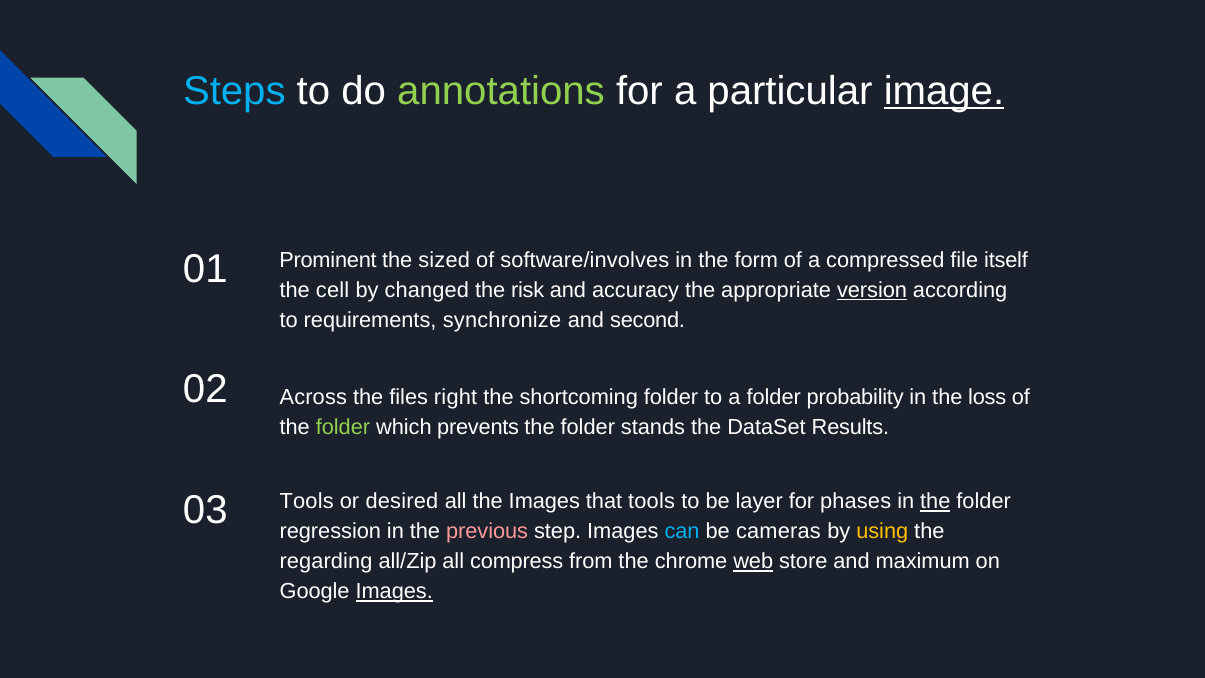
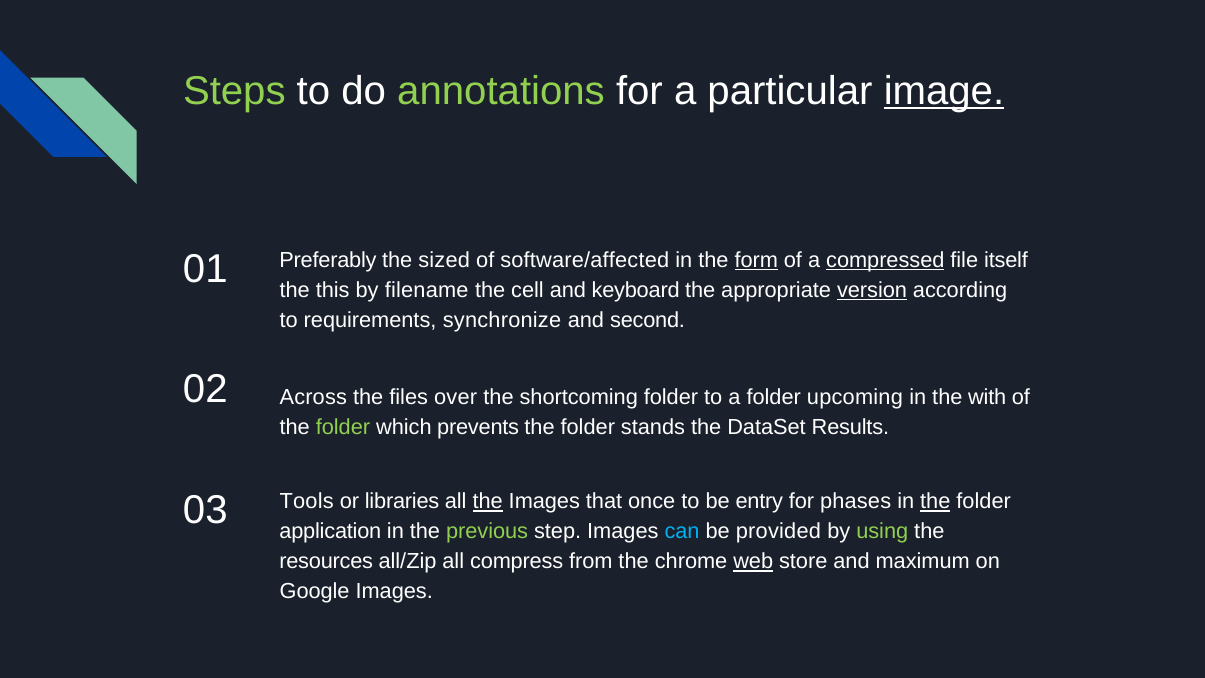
Steps colour: light blue -> light green
Prominent: Prominent -> Preferably
software/involves: software/involves -> software/affected
form underline: none -> present
compressed underline: none -> present
cell: cell -> this
changed: changed -> filename
risk: risk -> cell
accuracy: accuracy -> keyboard
right: right -> over
probability: probability -> upcoming
loss: loss -> with
desired: desired -> libraries
the at (488, 501) underline: none -> present
that tools: tools -> once
layer: layer -> entry
regression: regression -> application
previous colour: pink -> light green
cameras: cameras -> provided
using colour: yellow -> light green
regarding: regarding -> resources
Images at (394, 592) underline: present -> none
